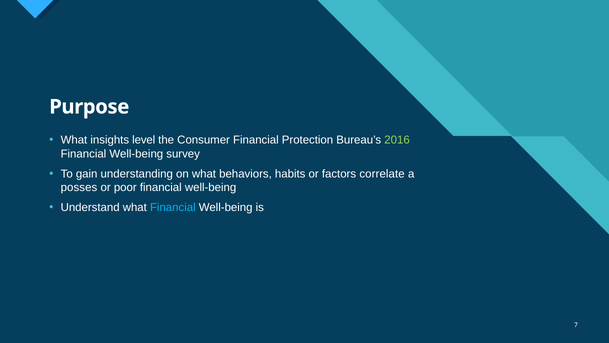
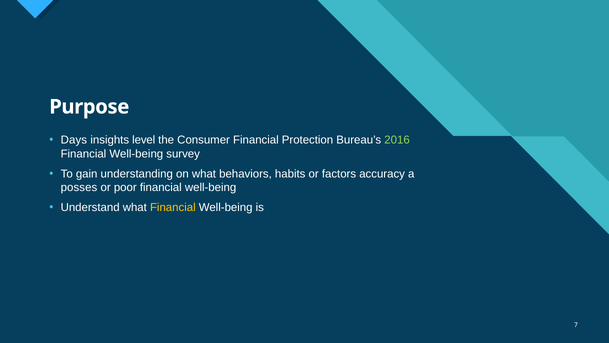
What at (74, 140): What -> Days
correlate: correlate -> accuracy
Financial at (173, 207) colour: light blue -> yellow
